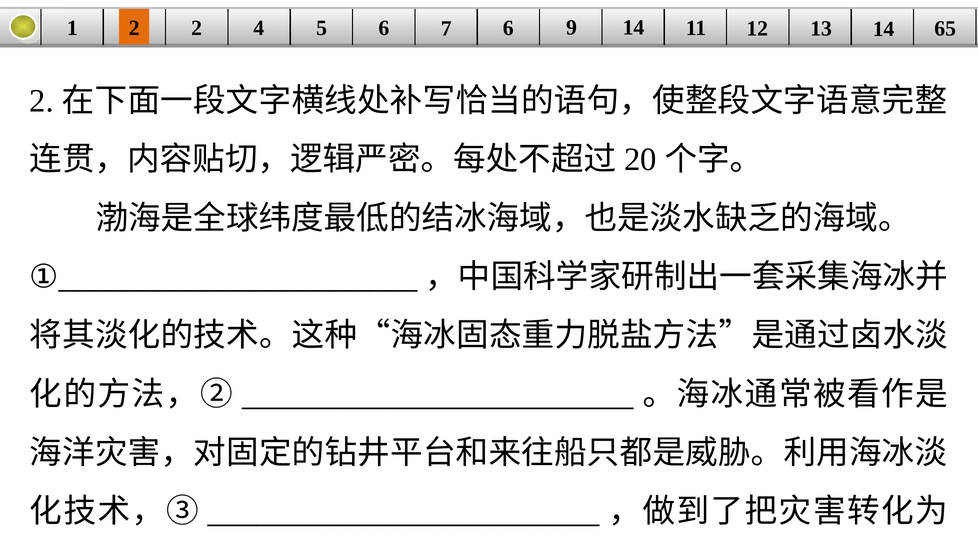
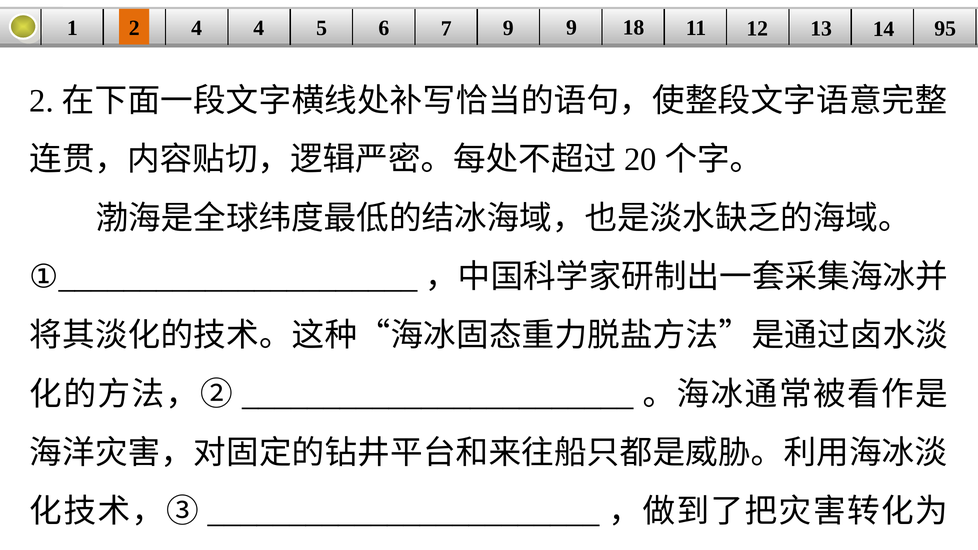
2 2: 2 -> 4
7 6: 6 -> 9
9 14: 14 -> 18
65: 65 -> 95
